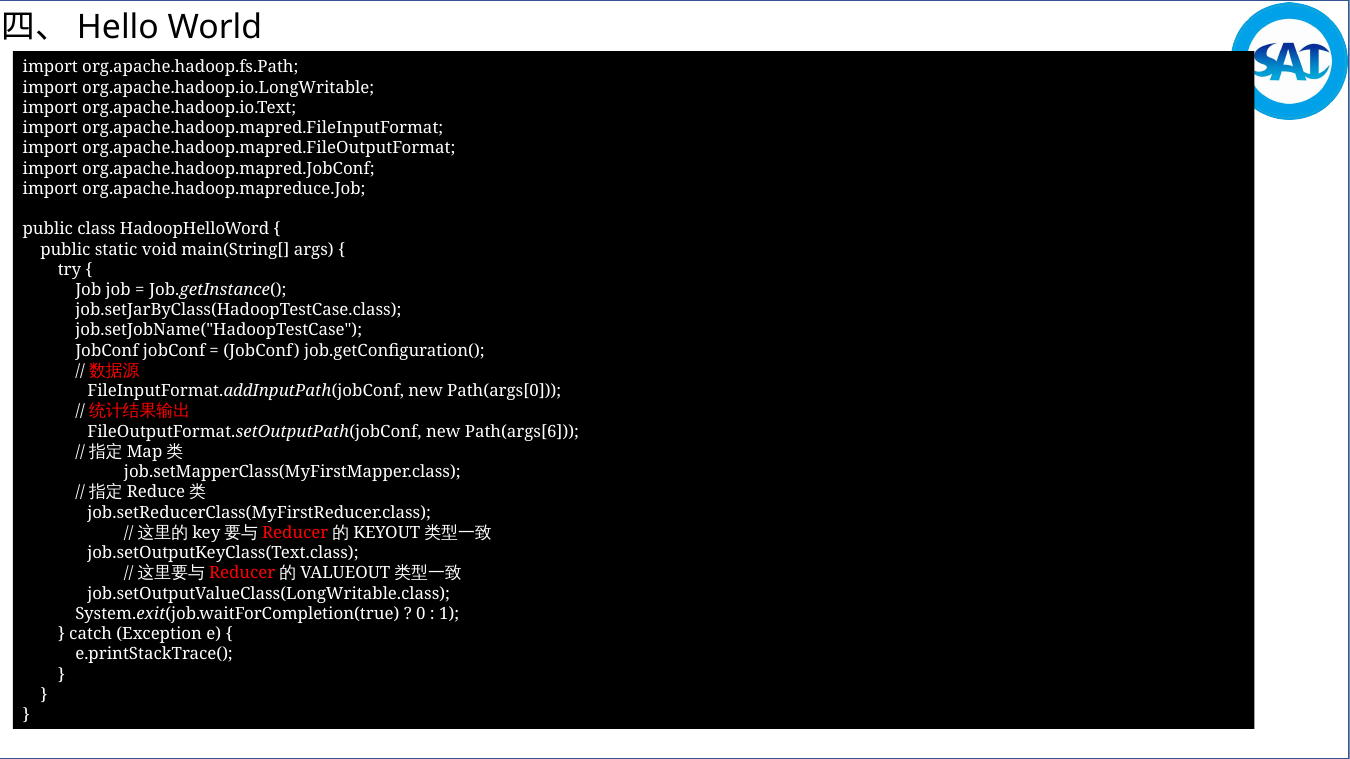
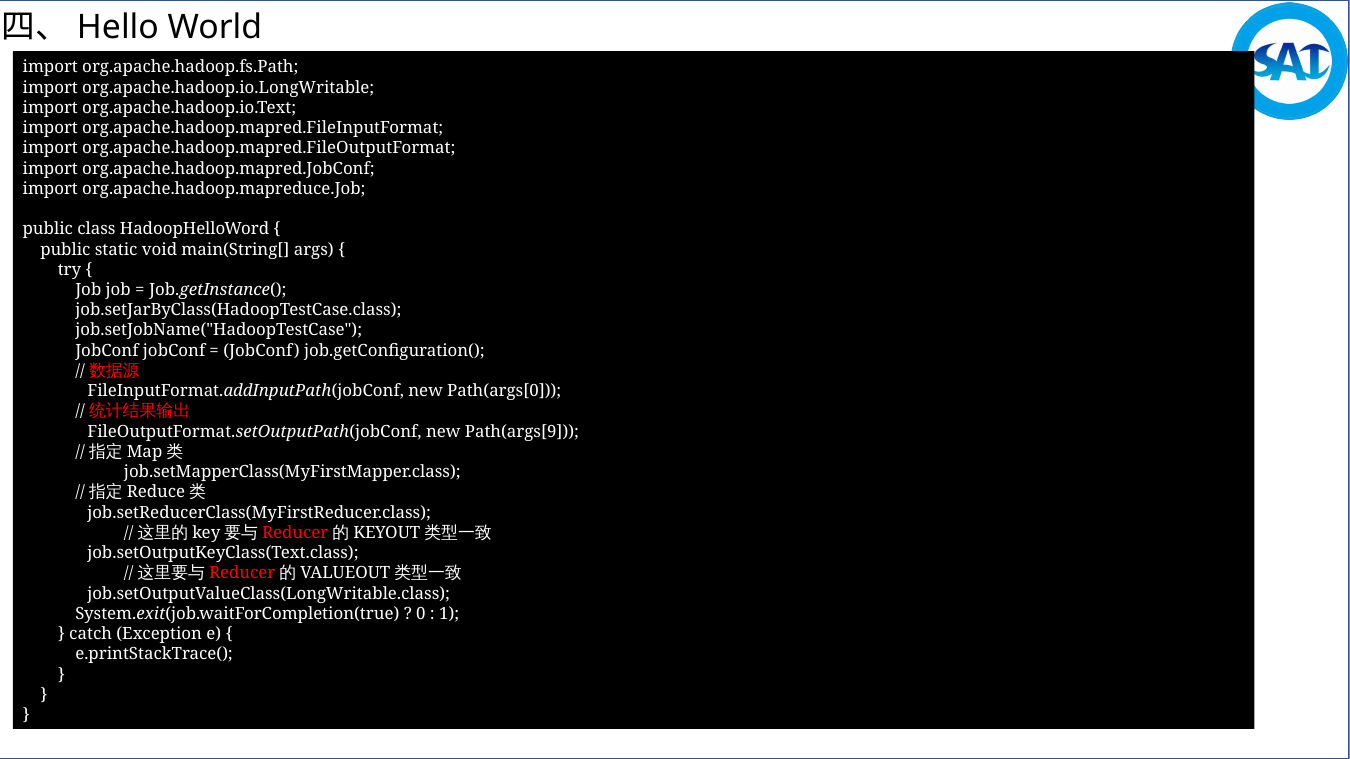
Path(args[6: Path(args[6 -> Path(args[9
